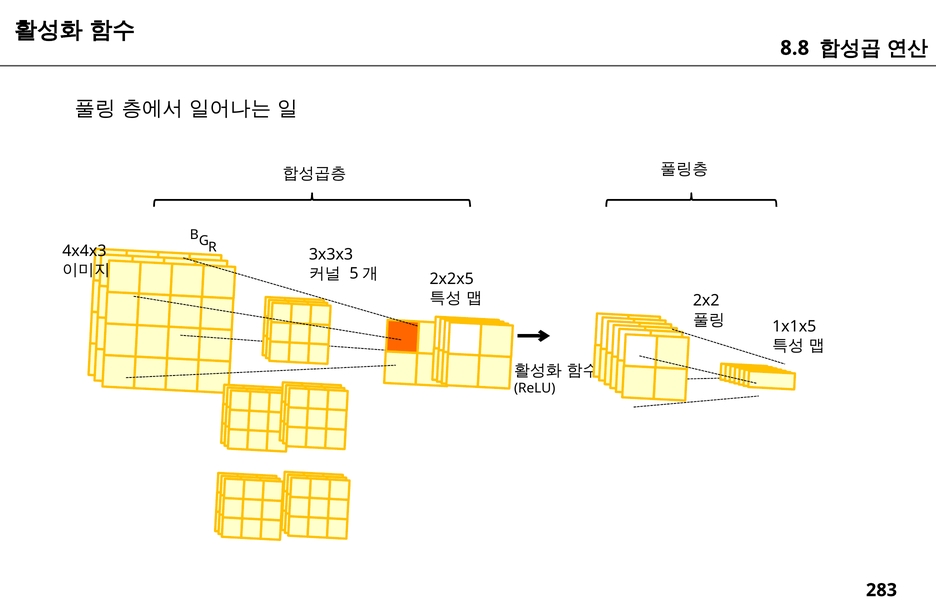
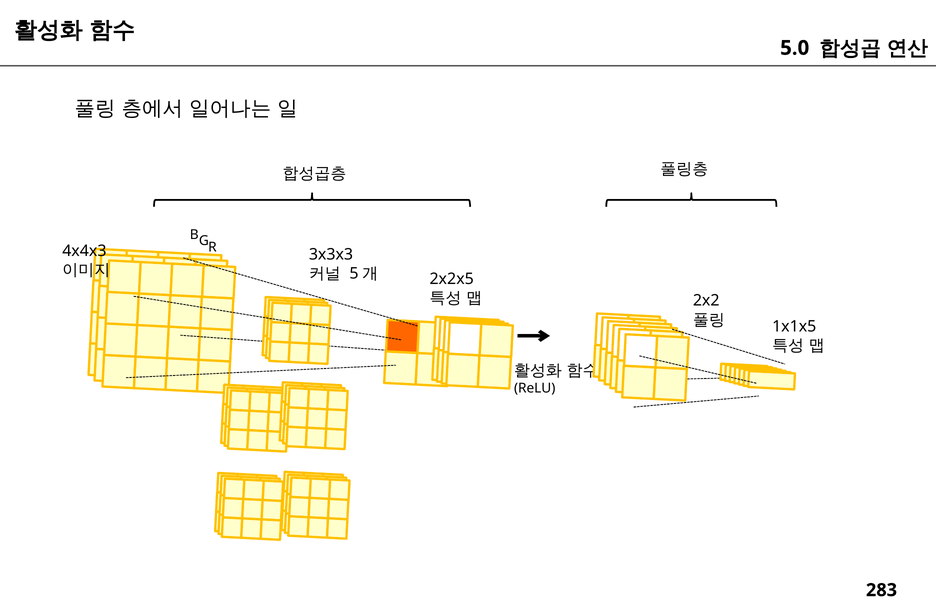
8.8: 8.8 -> 5.0
